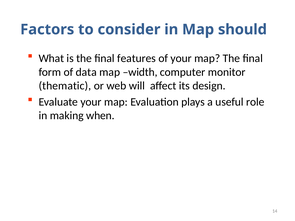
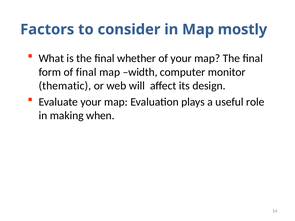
should: should -> mostly
features: features -> whether
of data: data -> final
